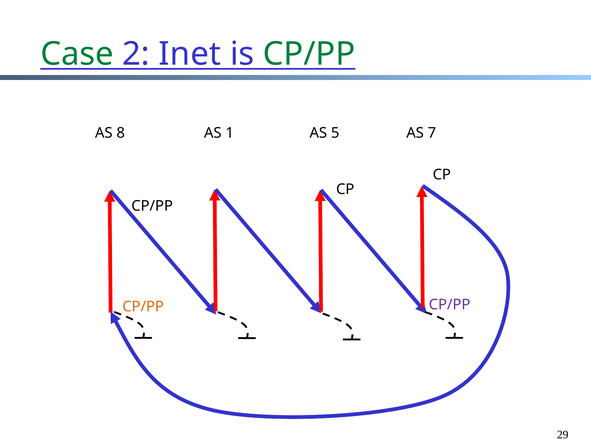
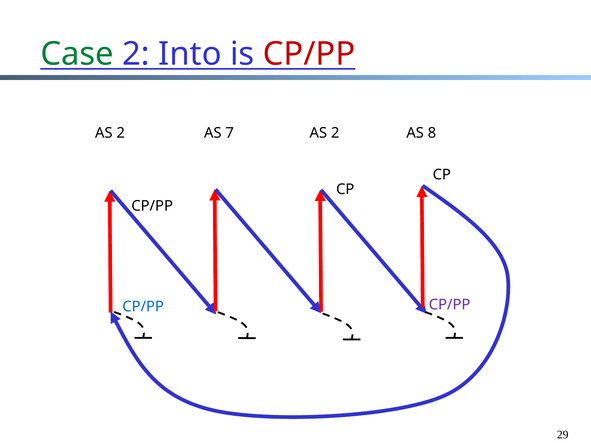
Inet: Inet -> Into
CP/PP at (309, 54) colour: green -> red
8 at (121, 133): 8 -> 2
1: 1 -> 7
5 at (335, 133): 5 -> 2
7: 7 -> 8
CP/PP at (143, 307) colour: orange -> blue
